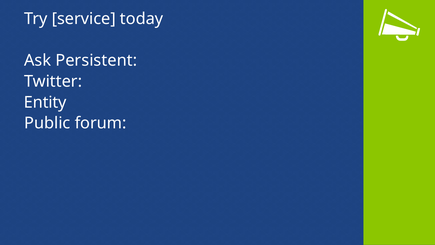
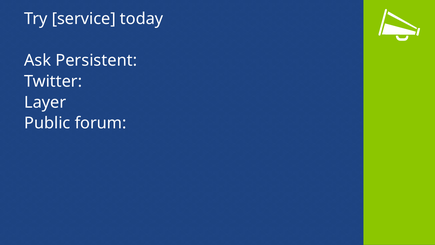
Entity: Entity -> Layer
